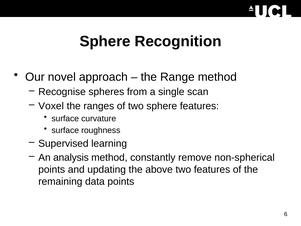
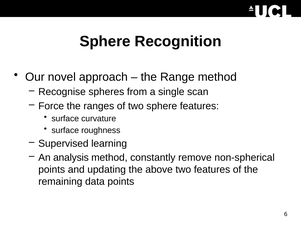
Voxel: Voxel -> Force
